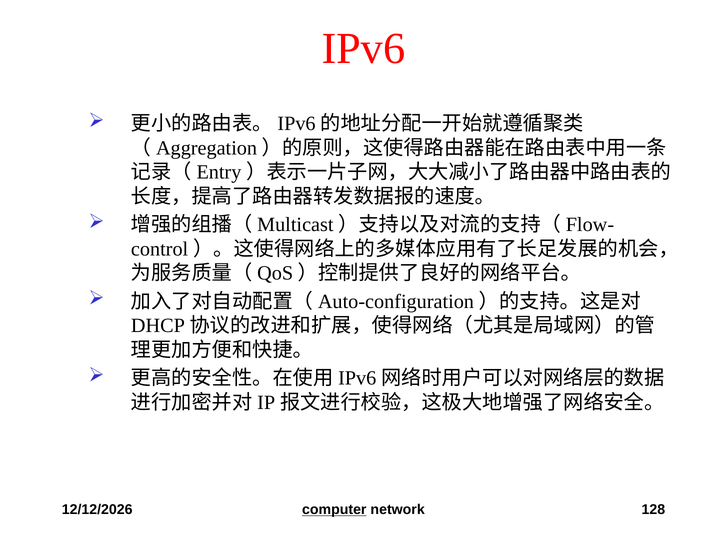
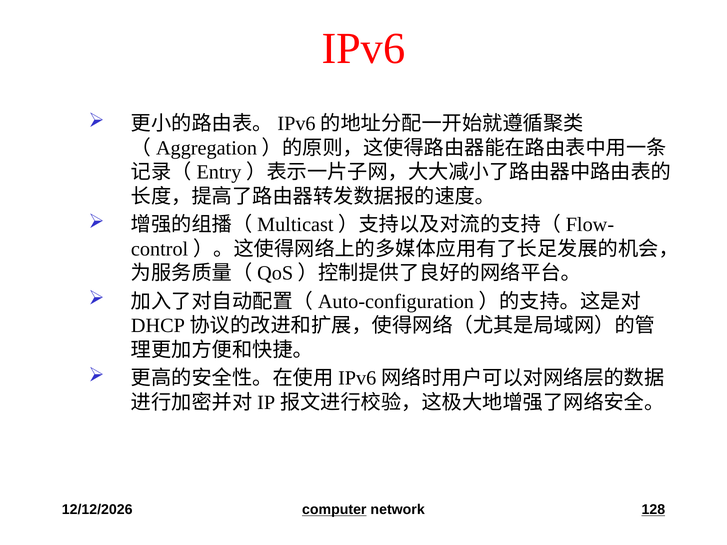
128 underline: none -> present
